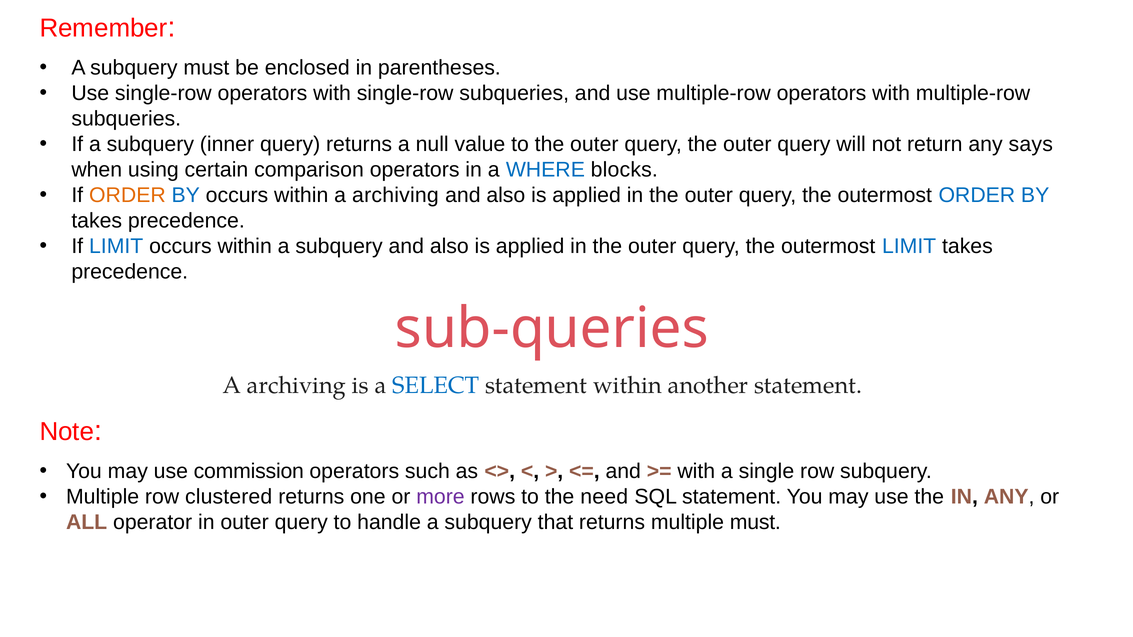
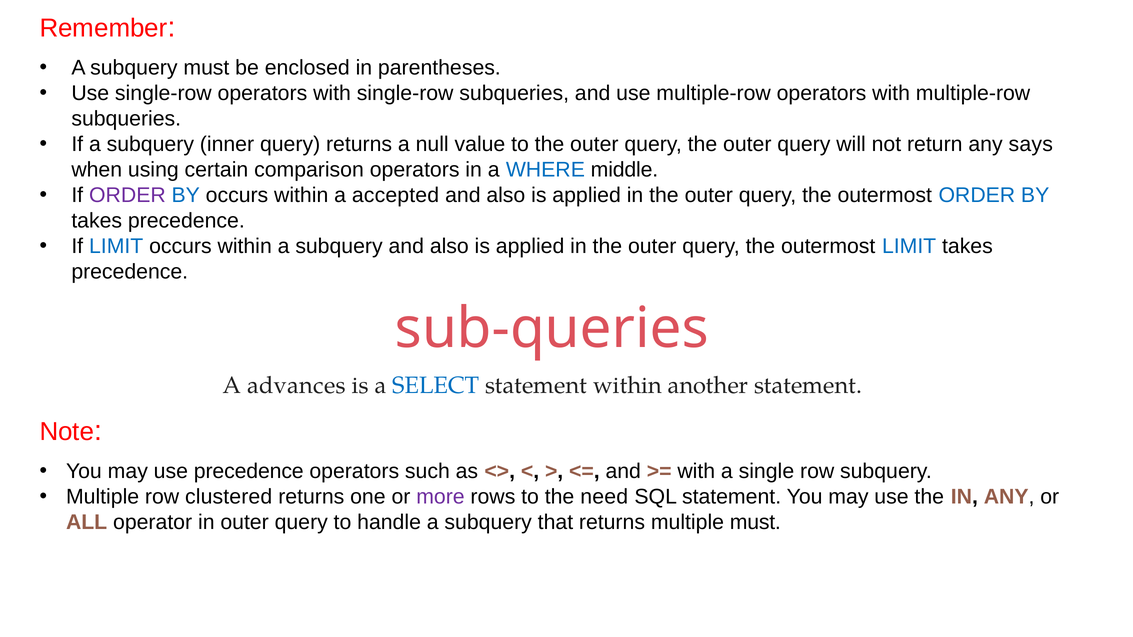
blocks: blocks -> middle
ORDER at (127, 195) colour: orange -> purple
within a archiving: archiving -> accepted
archiving at (296, 385): archiving -> advances
use commission: commission -> precedence
